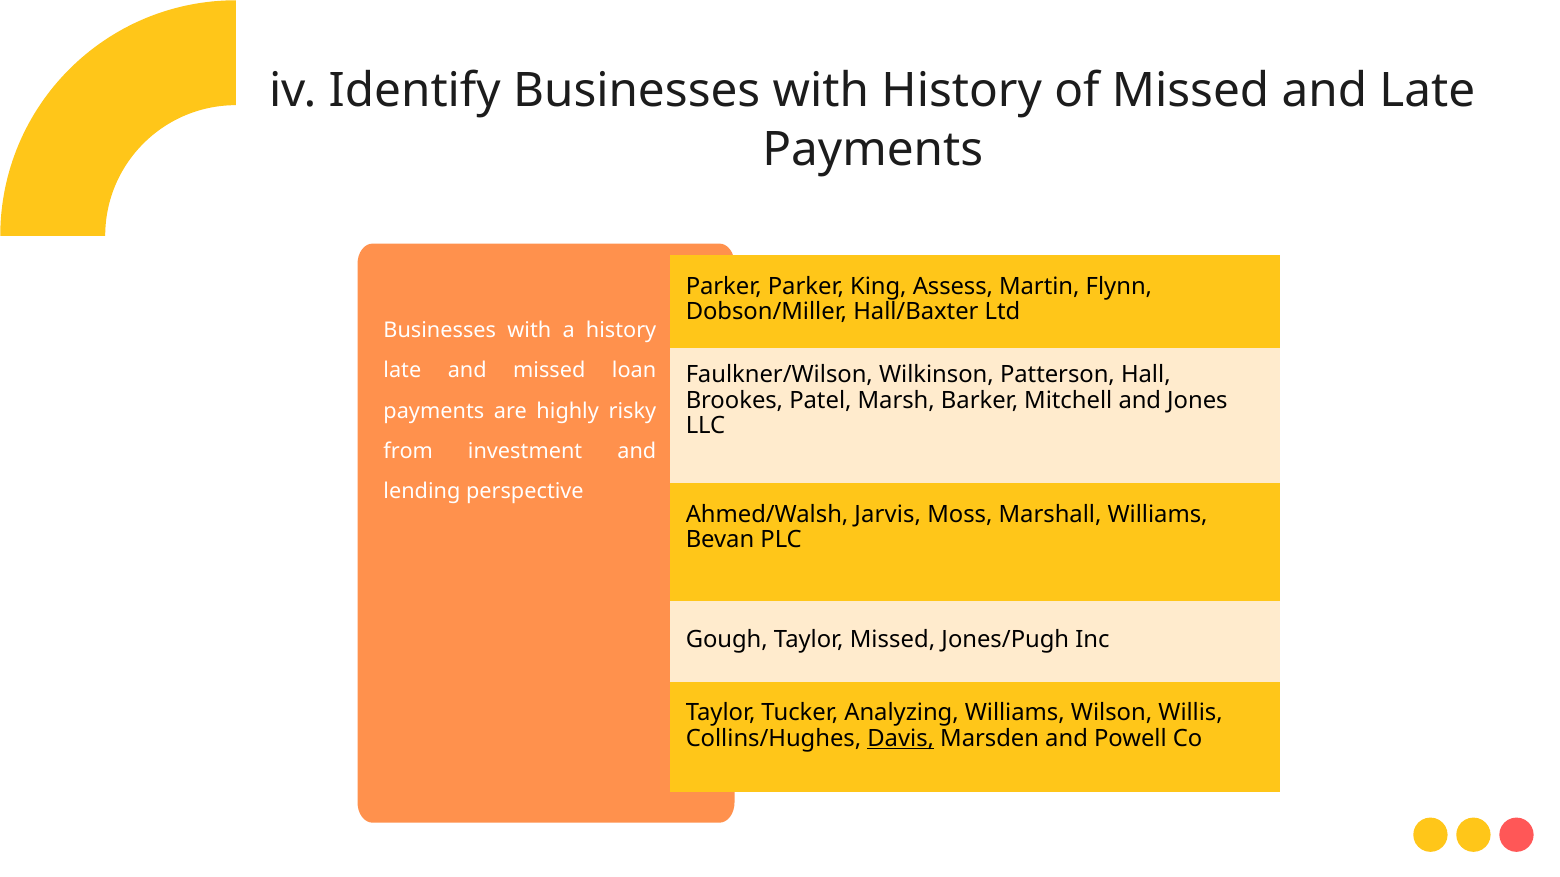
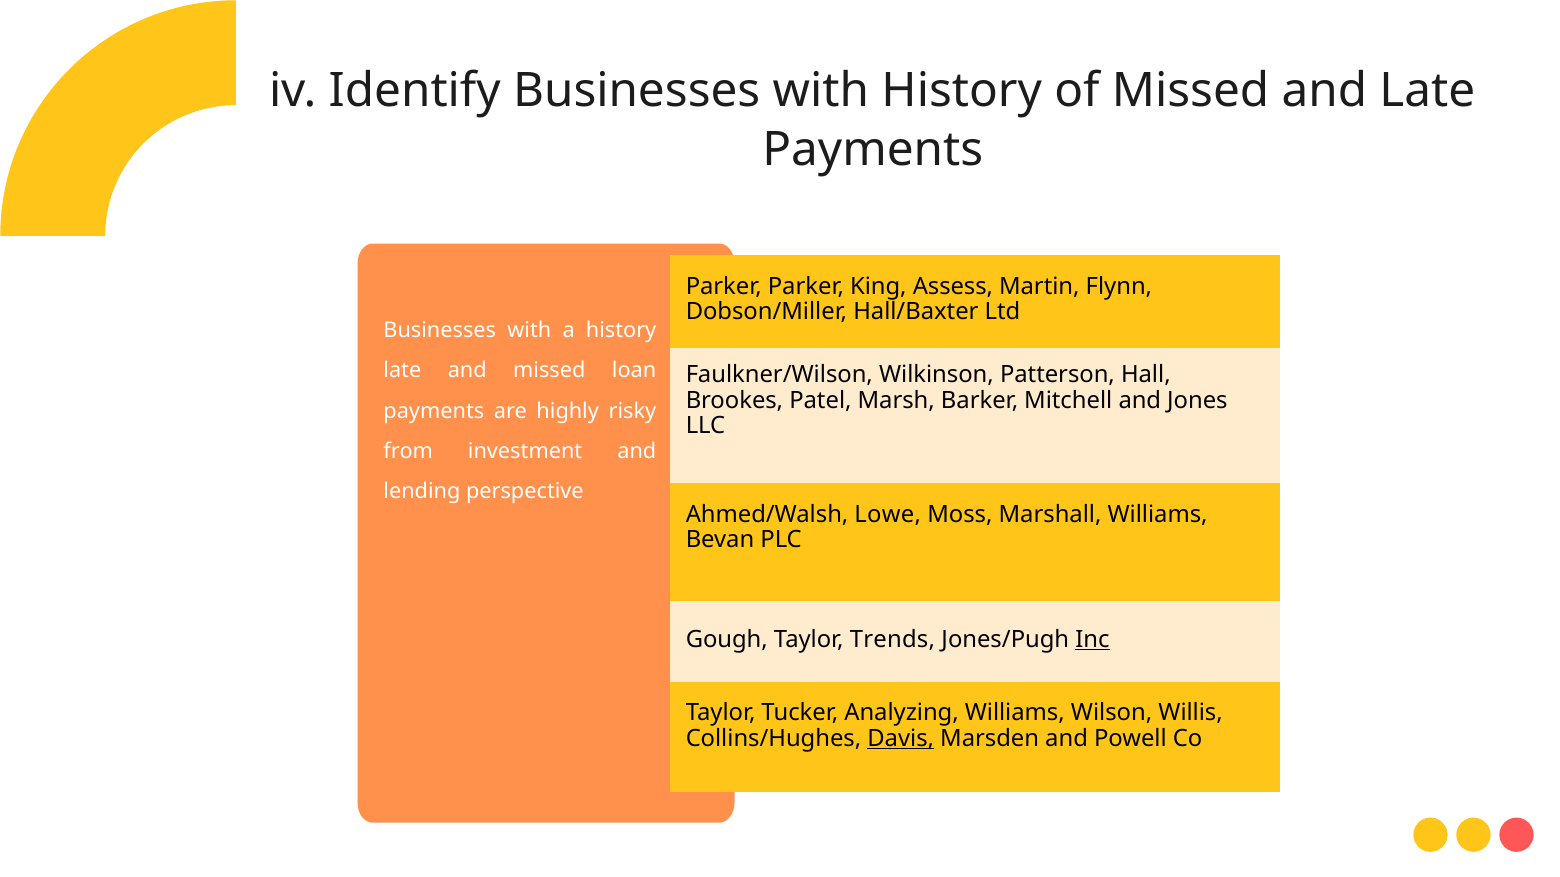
Jarvis: Jarvis -> Lowe
Taylor Missed: Missed -> Trends
Inc underline: none -> present
